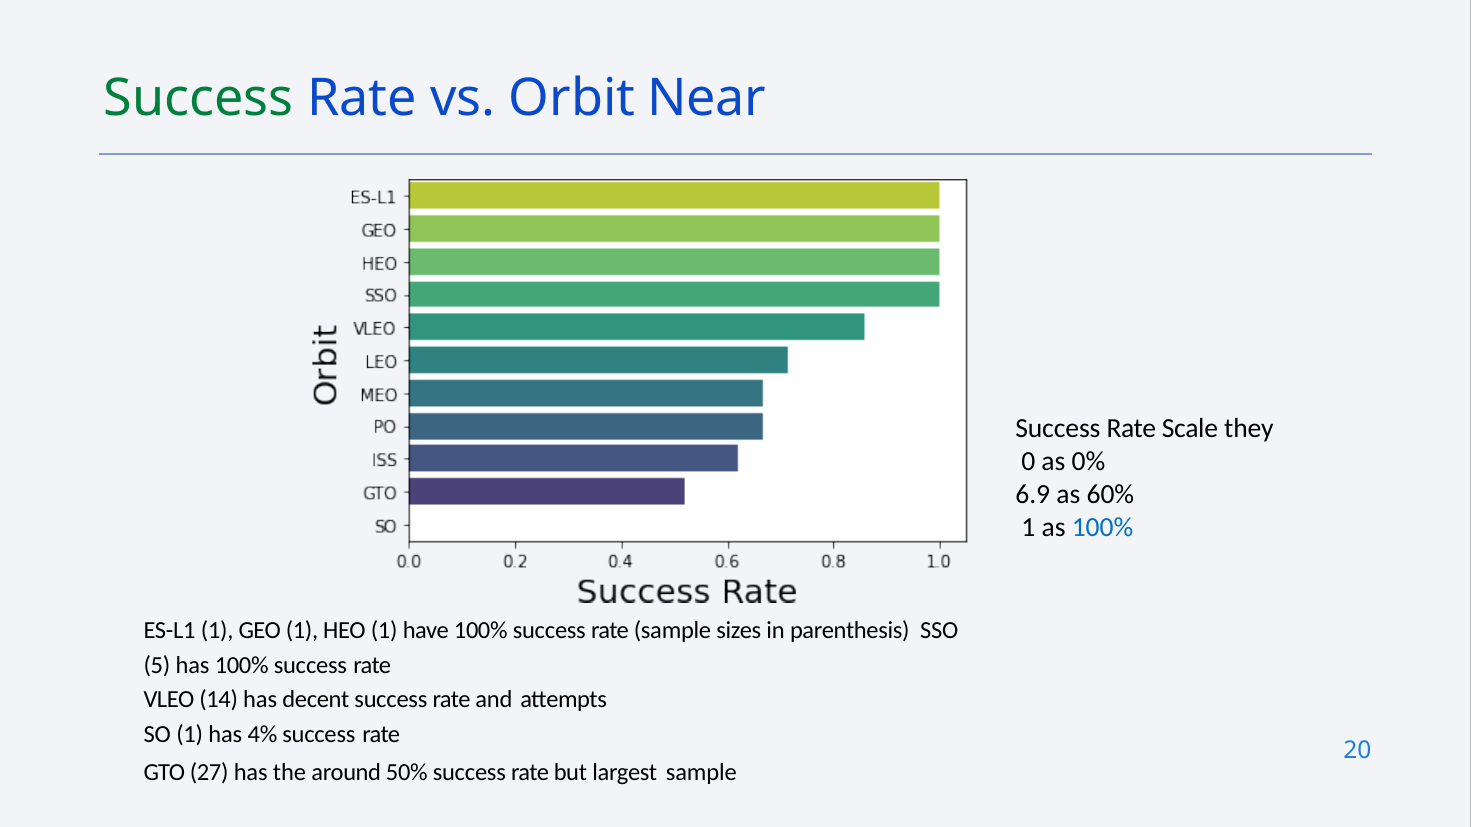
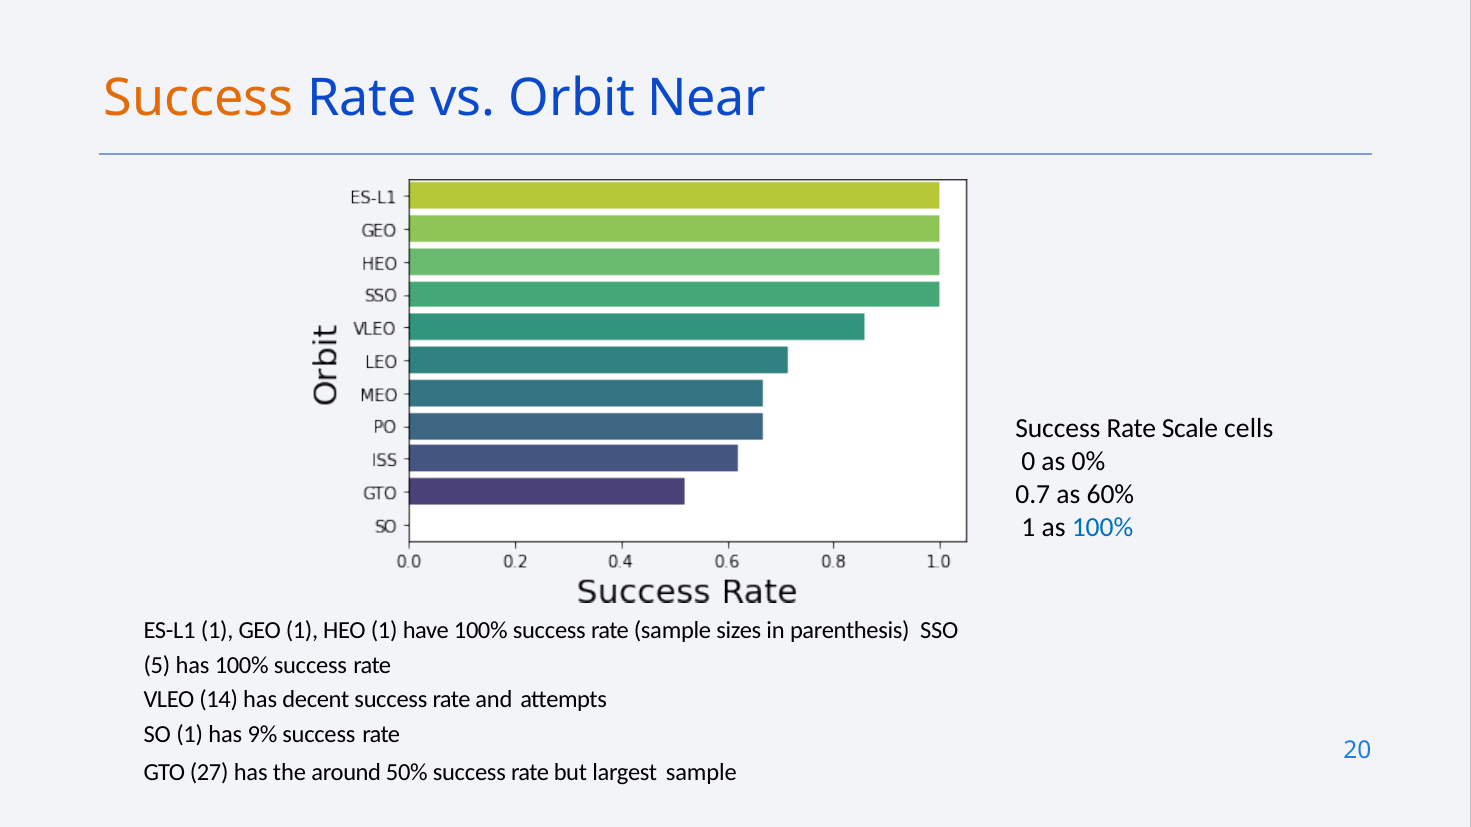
Success at (199, 98) colour: green -> orange
they: they -> cells
6.9: 6.9 -> 0.7
4%: 4% -> 9%
